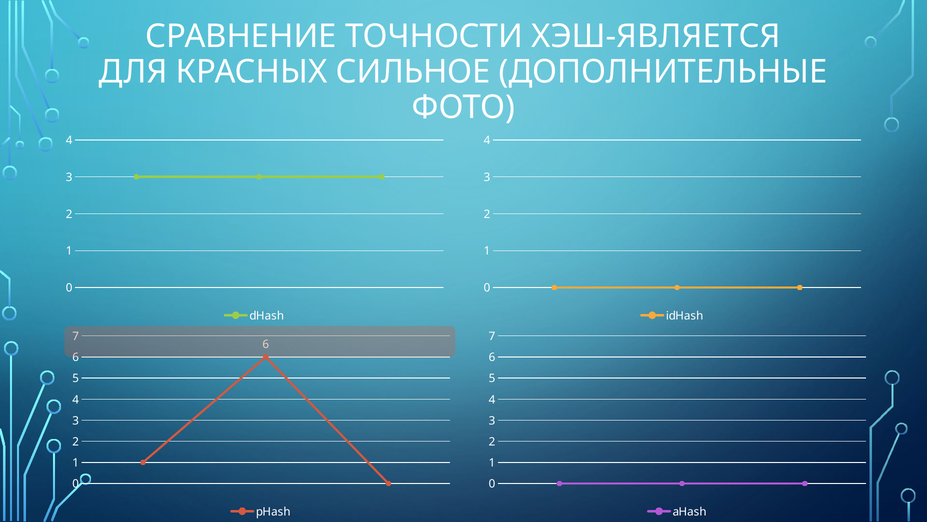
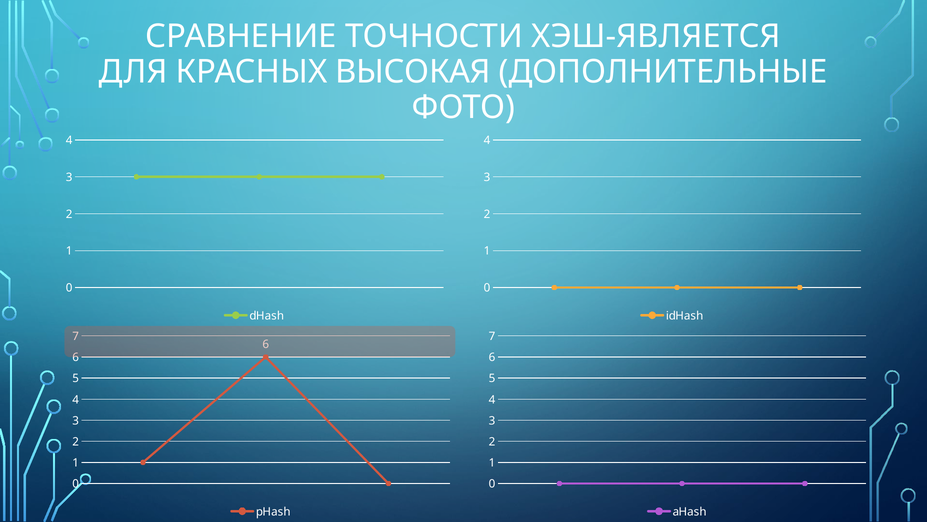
СИЛЬНОЕ: СИЛЬНОЕ -> ВЫСОКАЯ
